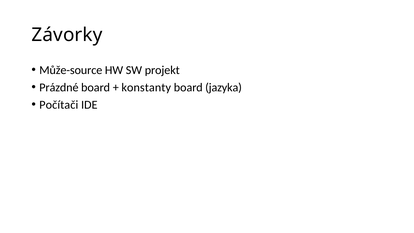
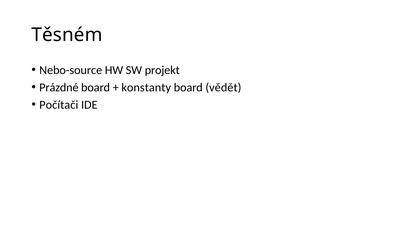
Závorky: Závorky -> Těsném
Může-source: Může-source -> Nebo-source
jazyka: jazyka -> vědět
